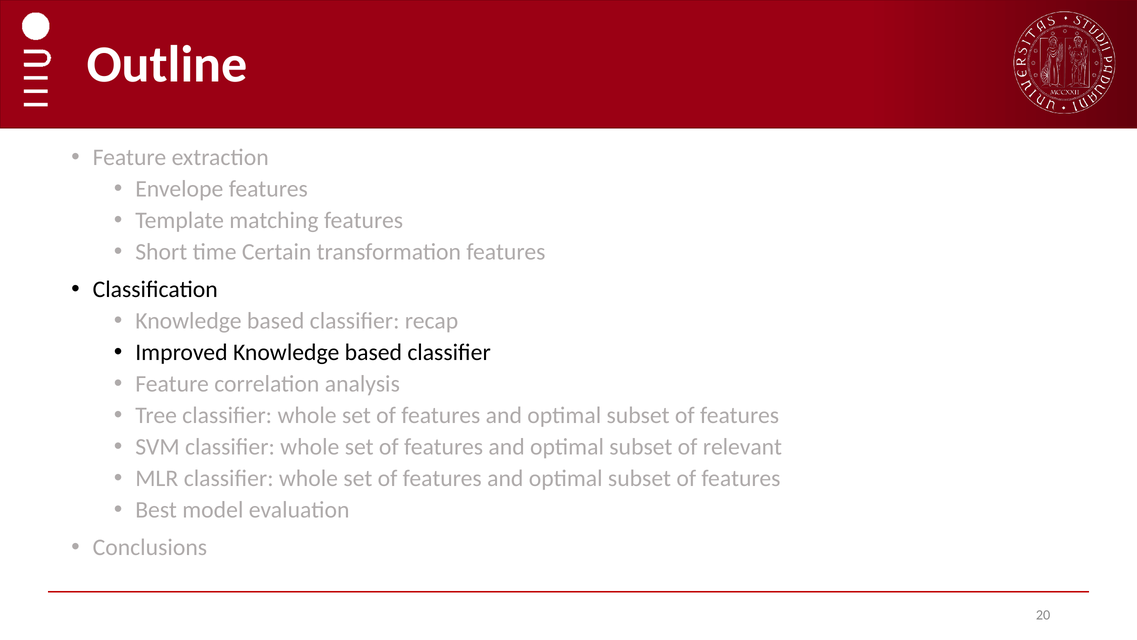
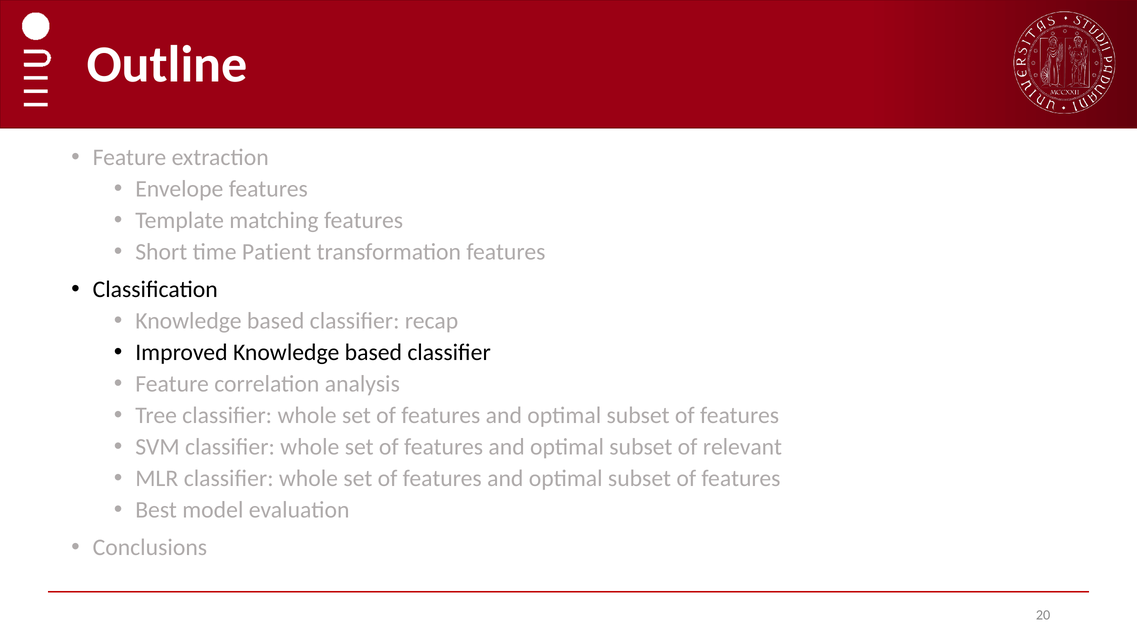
Certain: Certain -> Patient
